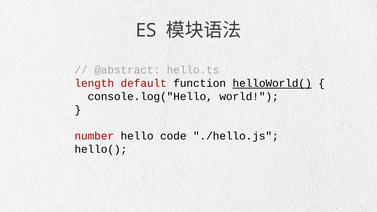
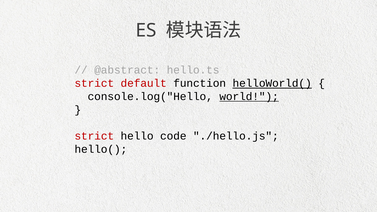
length at (94, 83): length -> strict
world underline: none -> present
number at (94, 136): number -> strict
